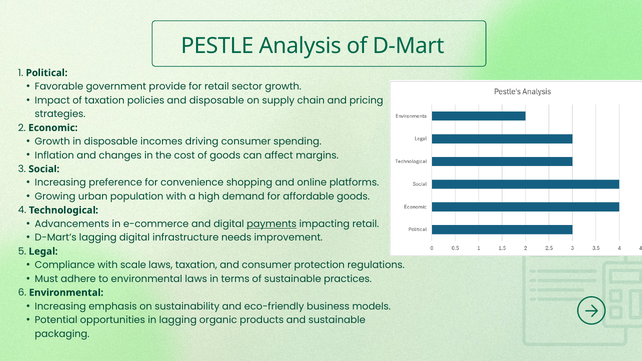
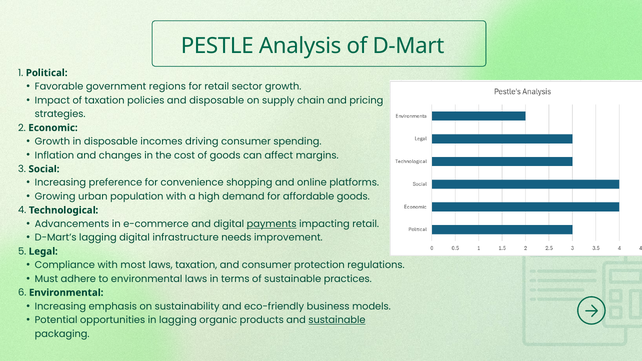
provide: provide -> regions
scale: scale -> most
sustainable at (337, 320) underline: none -> present
